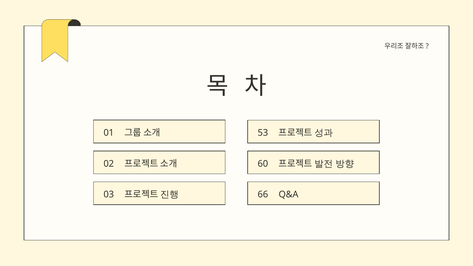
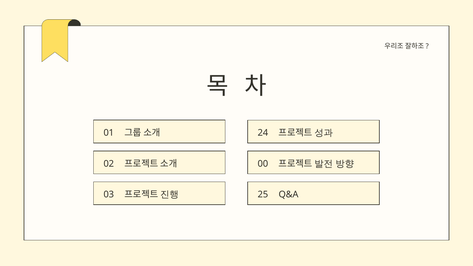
53: 53 -> 24
60: 60 -> 00
66: 66 -> 25
